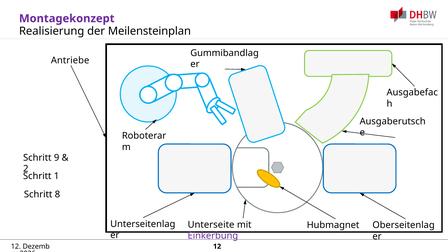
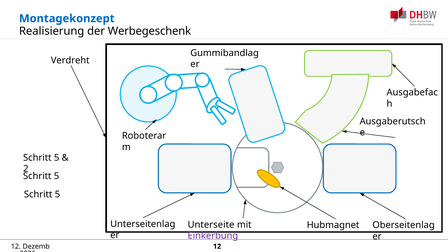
Montagekonzept colour: purple -> blue
Meilensteinplan: Meilensteinplan -> Werbegeschenk
Antriebe: Antriebe -> Verdreht
9 at (57, 158): 9 -> 5
1 at (57, 176): 1 -> 5
8 at (57, 194): 8 -> 5
